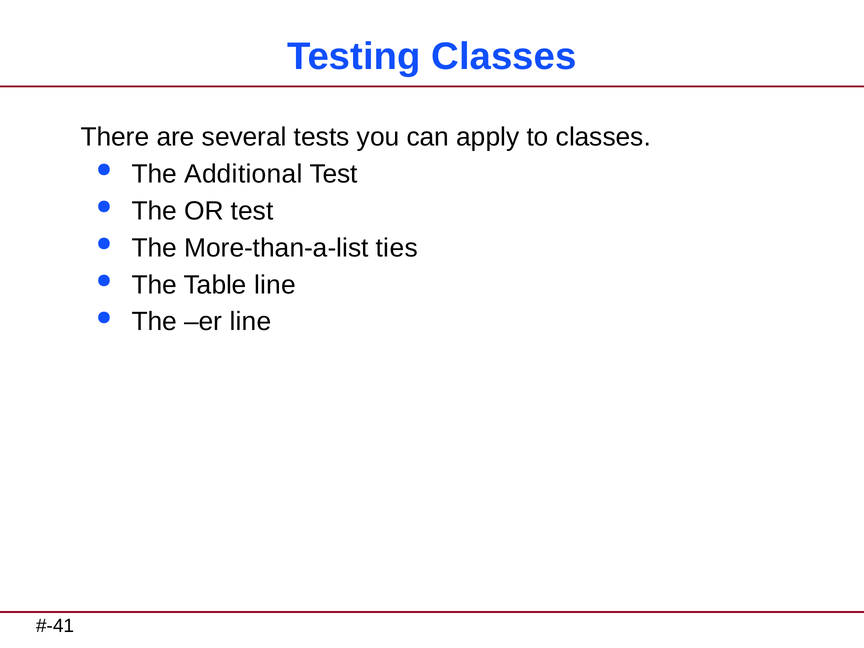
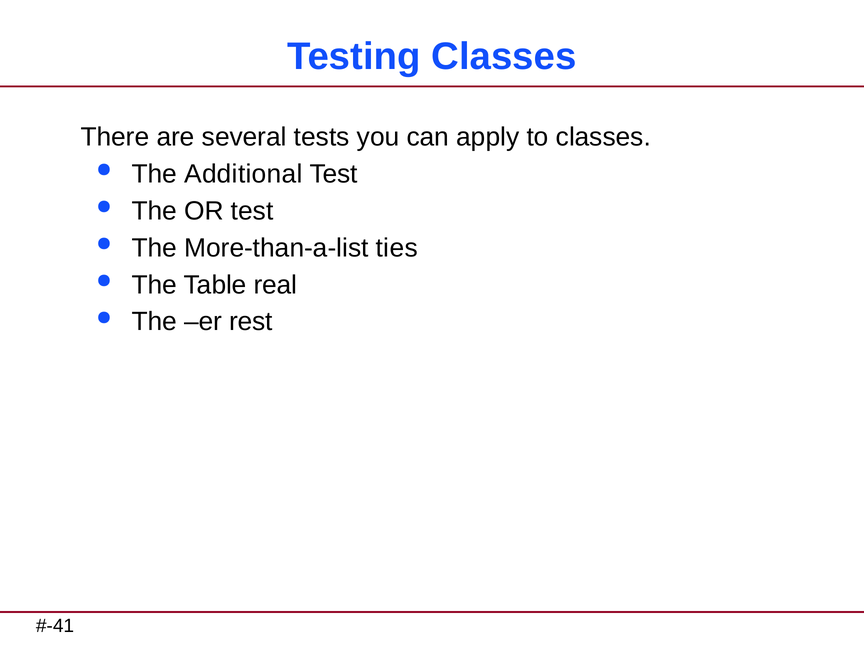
Table line: line -> real
er line: line -> rest
